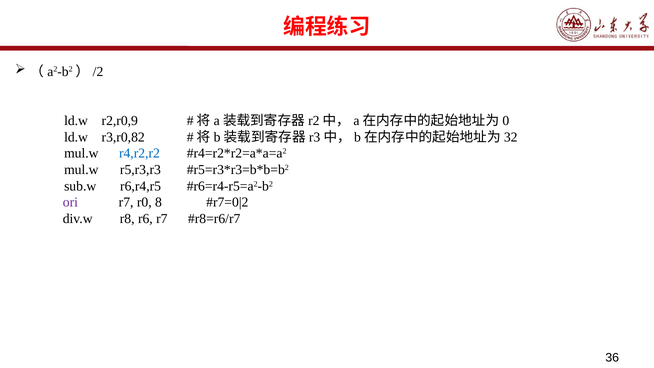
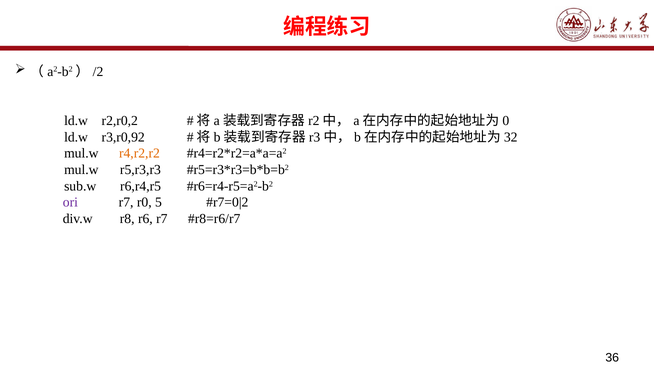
r2,r0,9: r2,r0,9 -> r2,r0,2
r3,r0,82: r3,r0,82 -> r3,r0,92
r4,r2,r2 colour: blue -> orange
8: 8 -> 5
